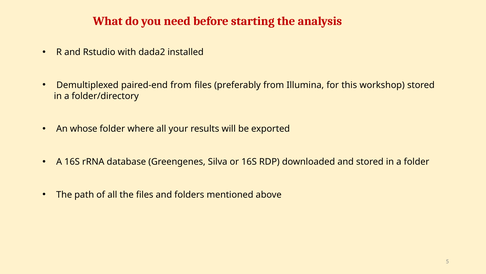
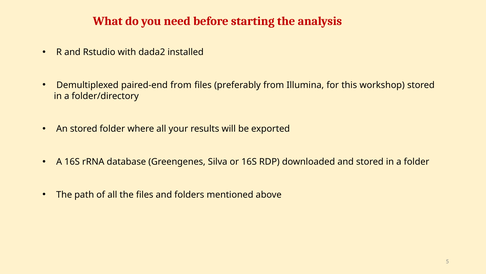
An whose: whose -> stored
